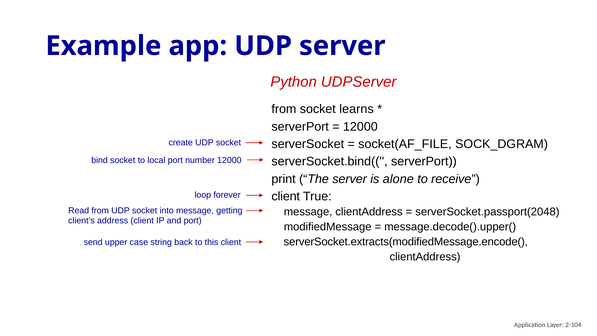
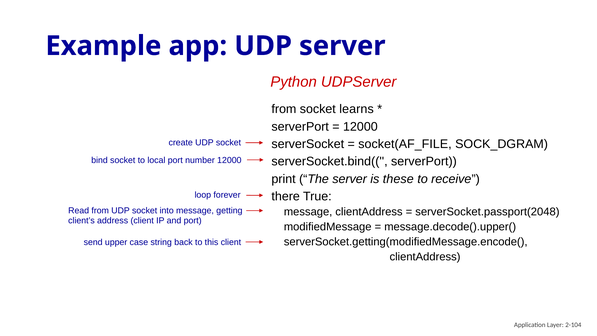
alone: alone -> these
client at (286, 196): client -> there
serverSocket.extracts(modifiedMessage.encode(: serverSocket.extracts(modifiedMessage.encode( -> serverSocket.getting(modifiedMessage.encode(
